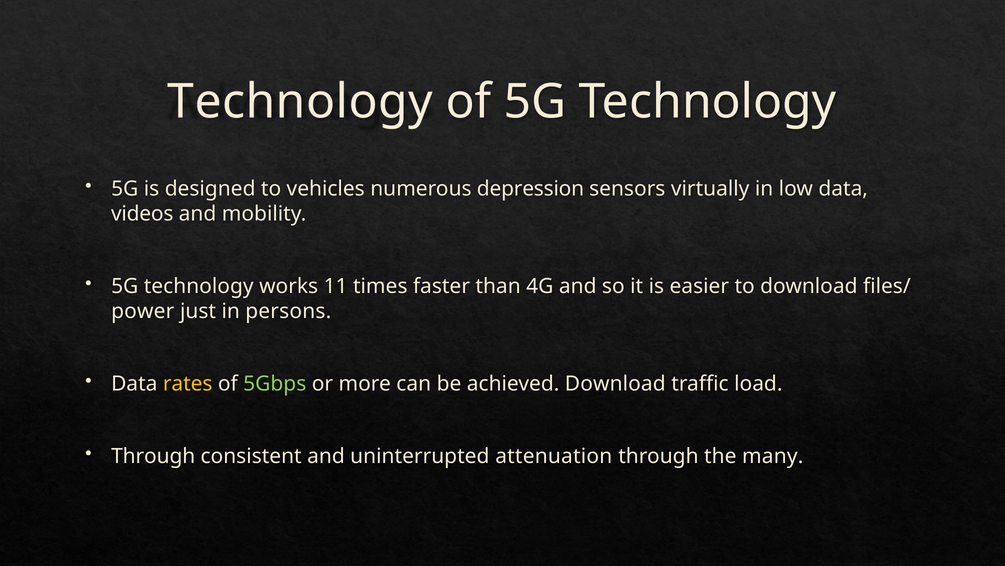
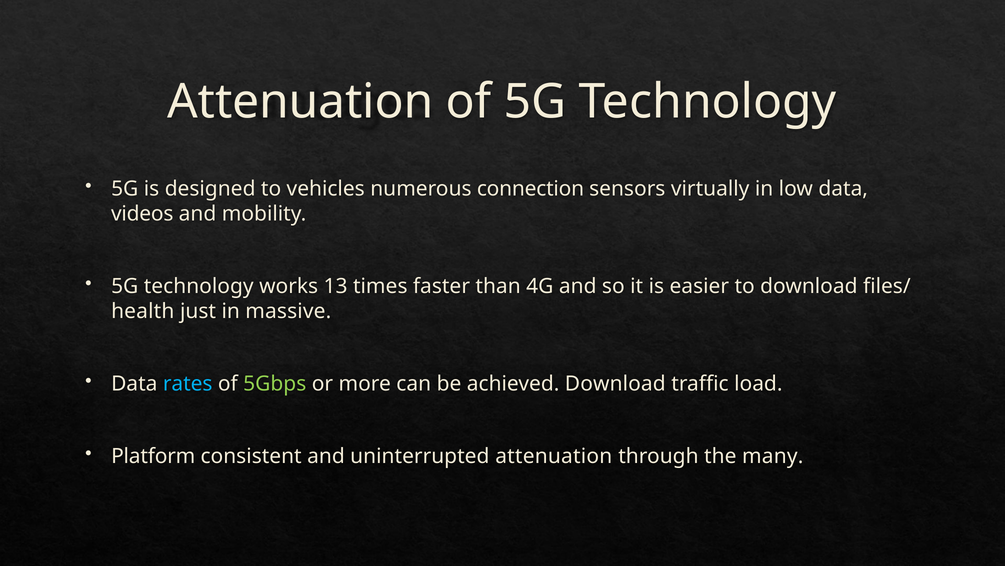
Technology at (300, 102): Technology -> Attenuation
depression: depression -> connection
11: 11 -> 13
power: power -> health
persons: persons -> massive
rates colour: yellow -> light blue
Through at (153, 456): Through -> Platform
